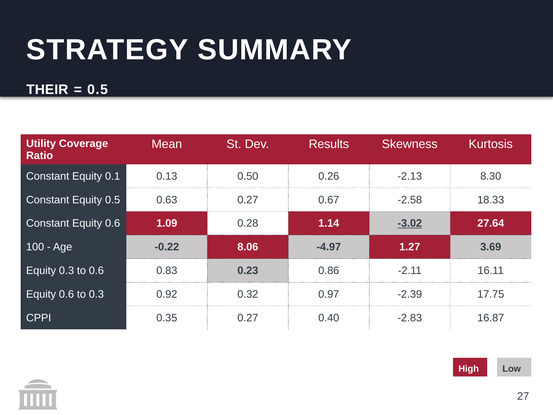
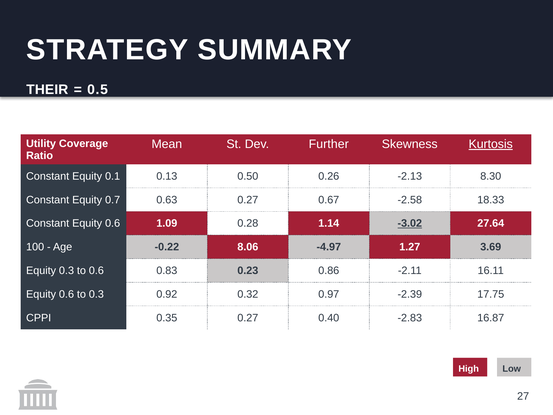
Results: Results -> Further
Kurtosis underline: none -> present
Equity 0.5: 0.5 -> 0.7
